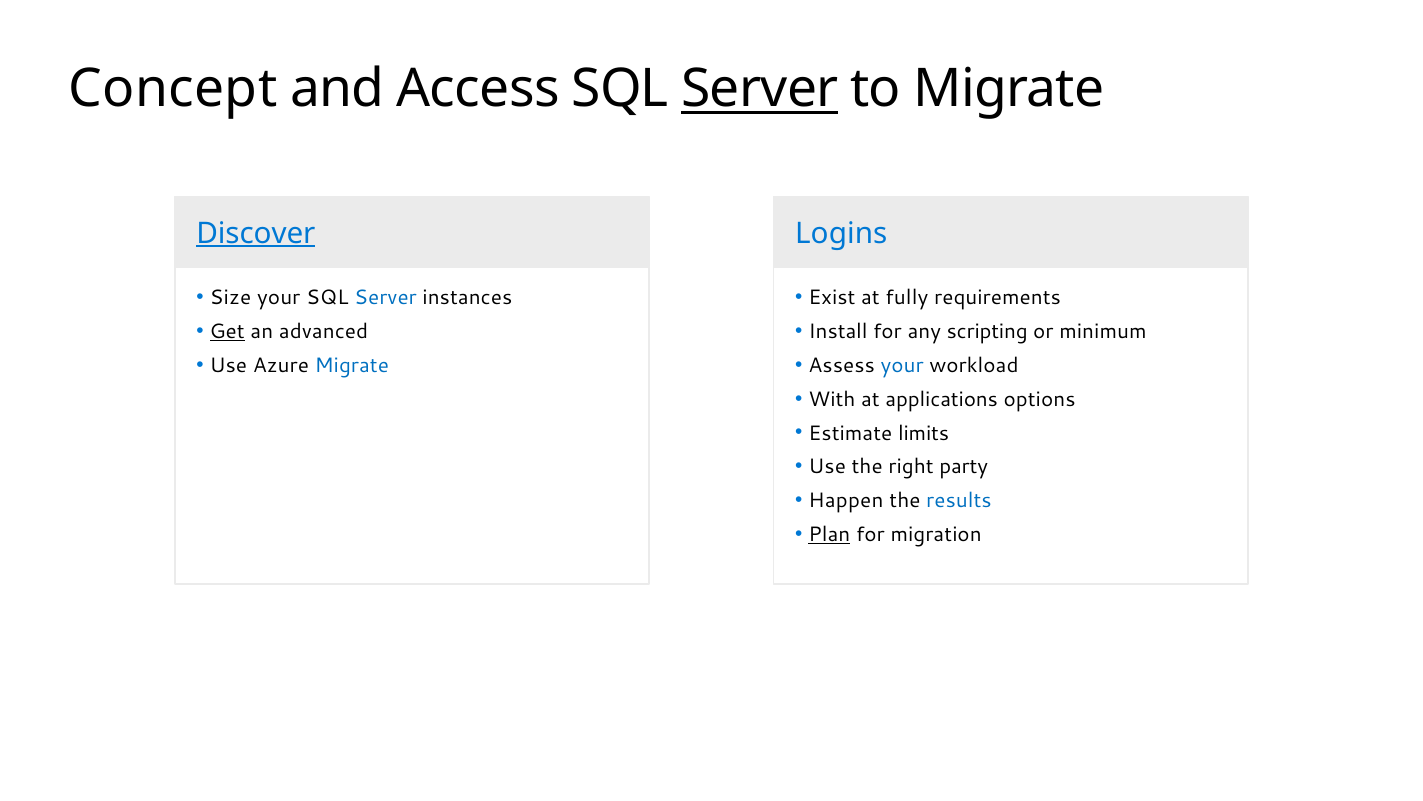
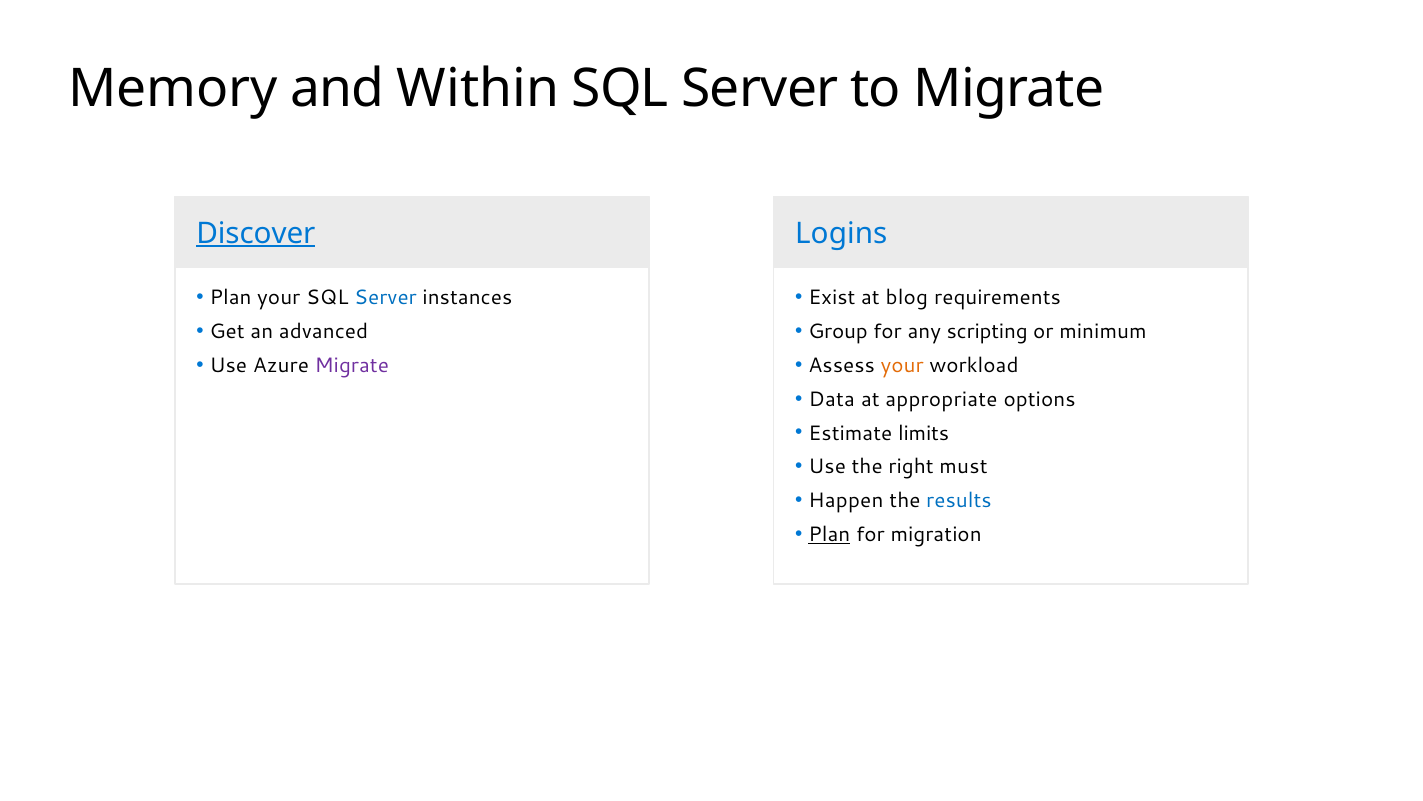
Concept: Concept -> Memory
Access: Access -> Within
Server at (760, 89) underline: present -> none
Size at (230, 298): Size -> Plan
fully: fully -> blog
Get underline: present -> none
Install: Install -> Group
Migrate at (352, 365) colour: blue -> purple
your at (902, 365) colour: blue -> orange
With: With -> Data
applications: applications -> appropriate
party: party -> must
